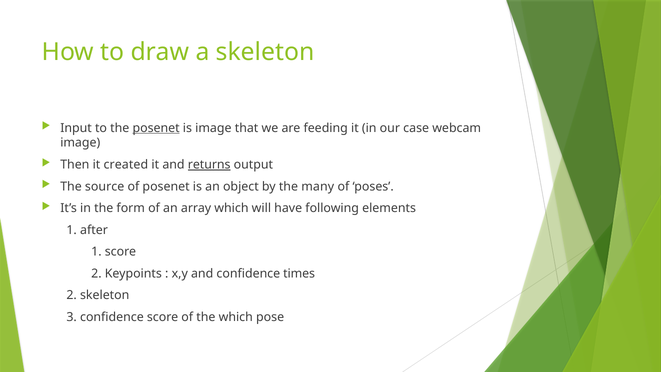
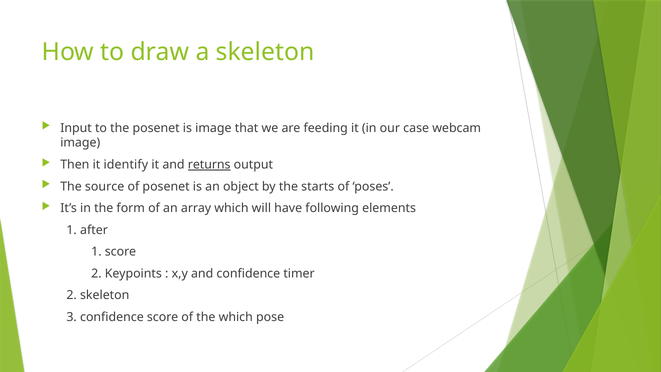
posenet at (156, 128) underline: present -> none
created: created -> identify
many: many -> starts
times: times -> timer
